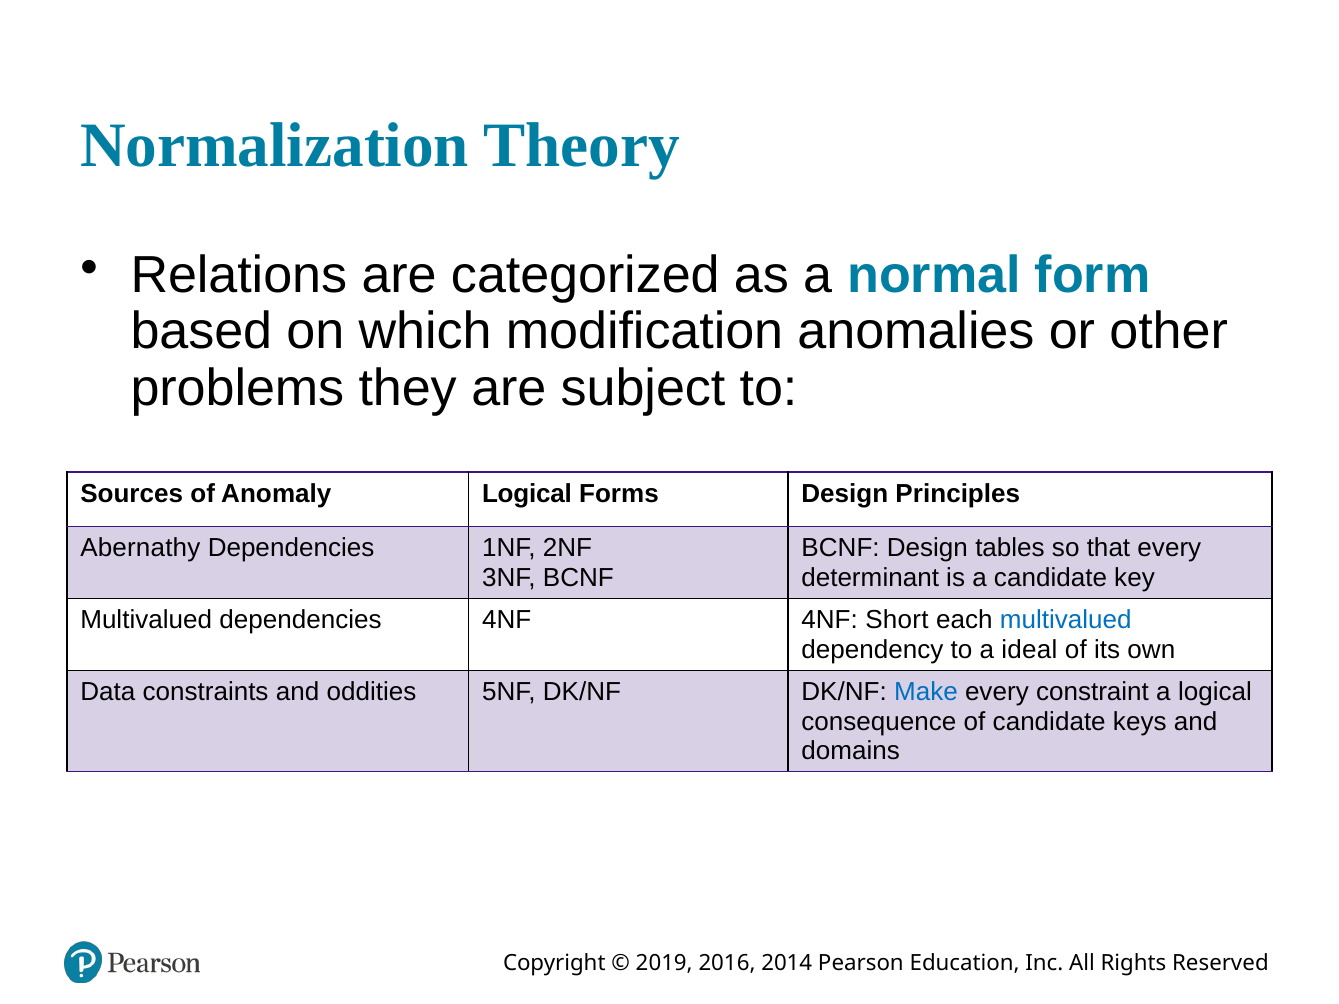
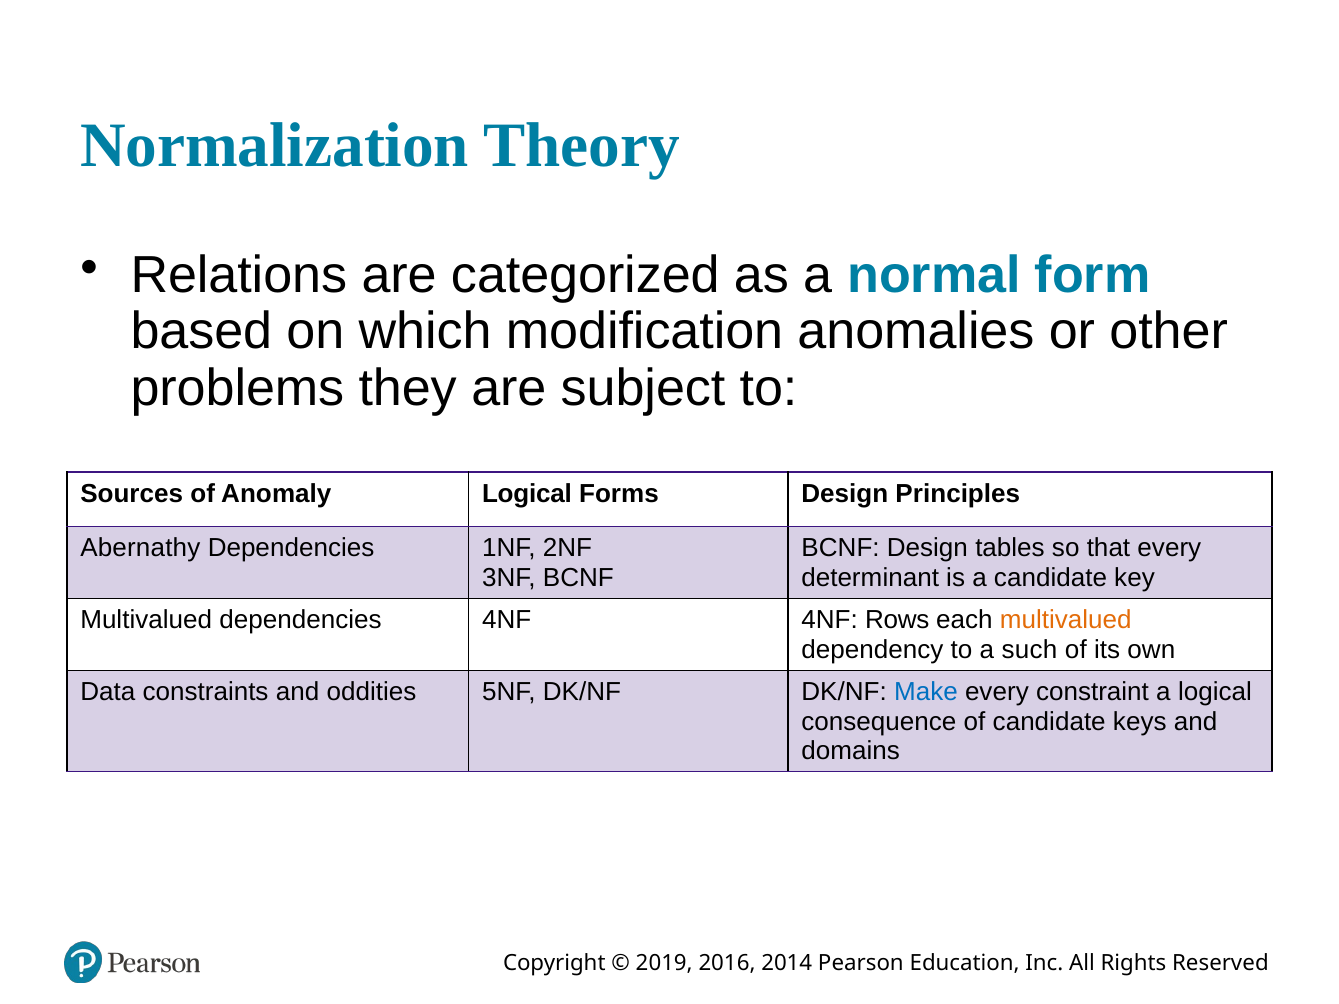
Short: Short -> Rows
multivalued at (1066, 620) colour: blue -> orange
ideal: ideal -> such
